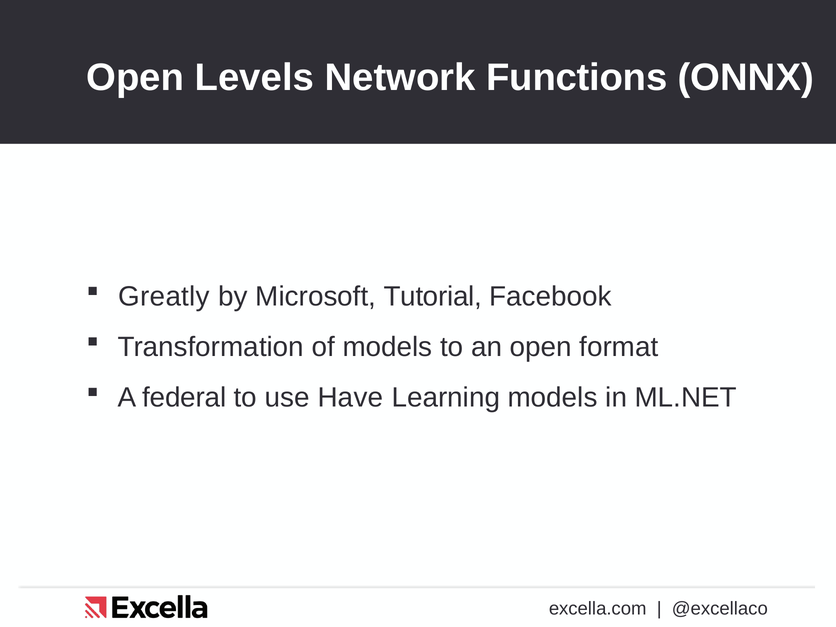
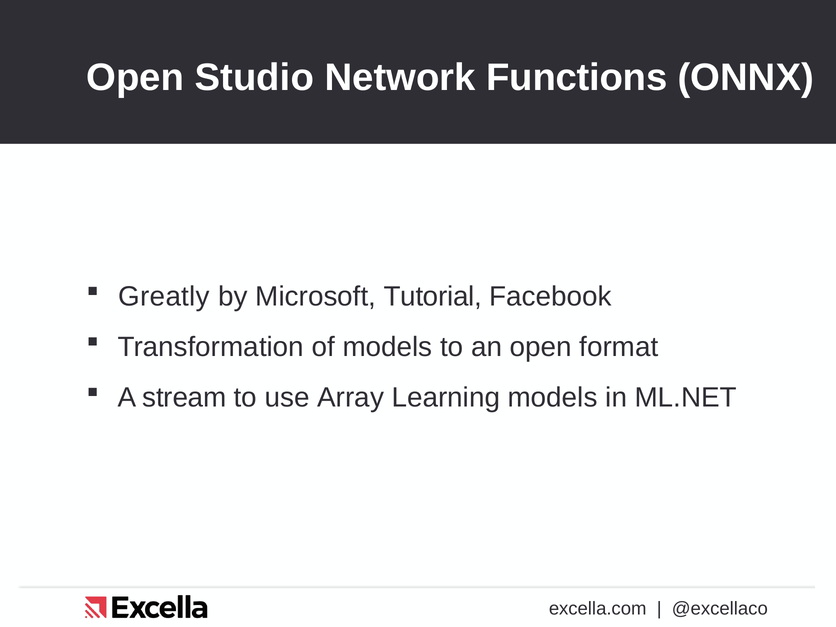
Levels: Levels -> Studio
federal: federal -> stream
Have: Have -> Array
